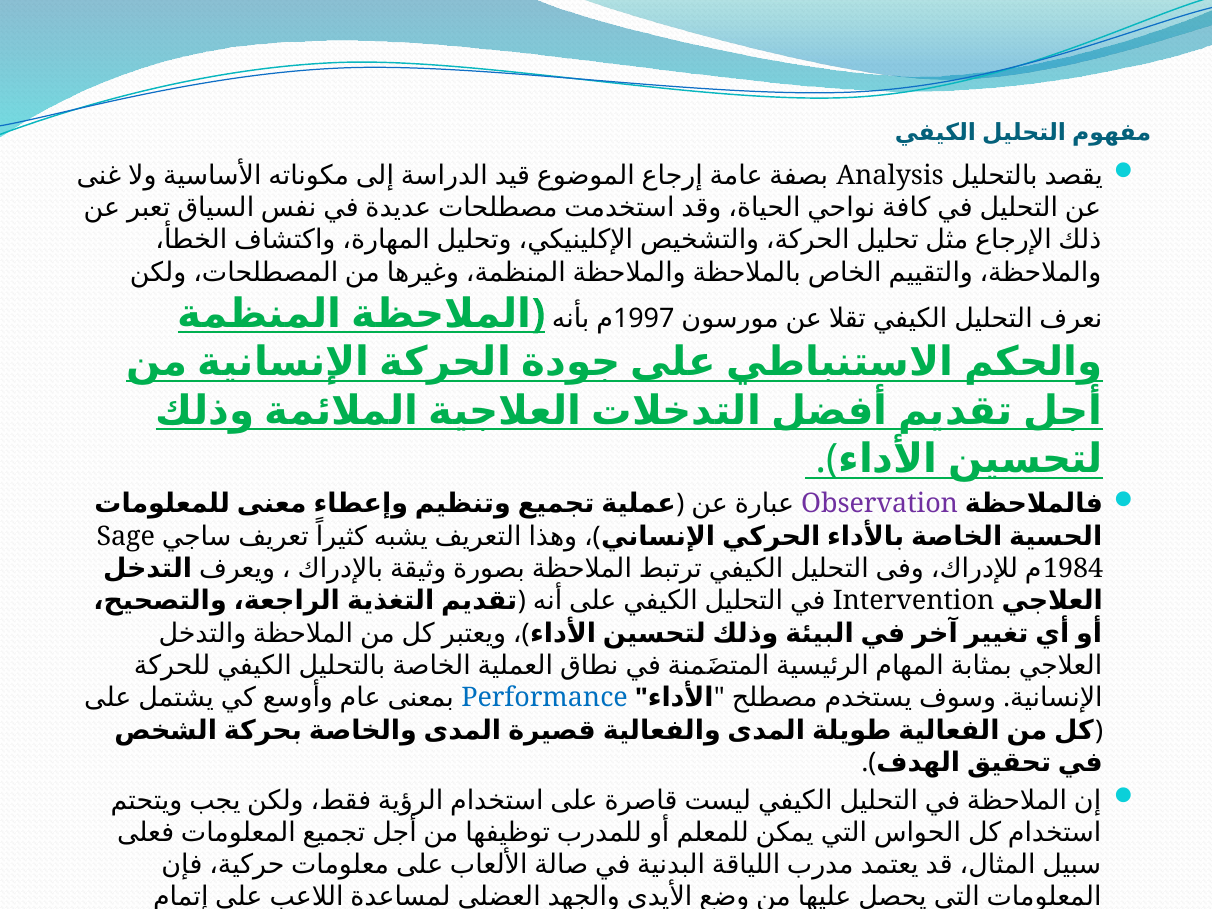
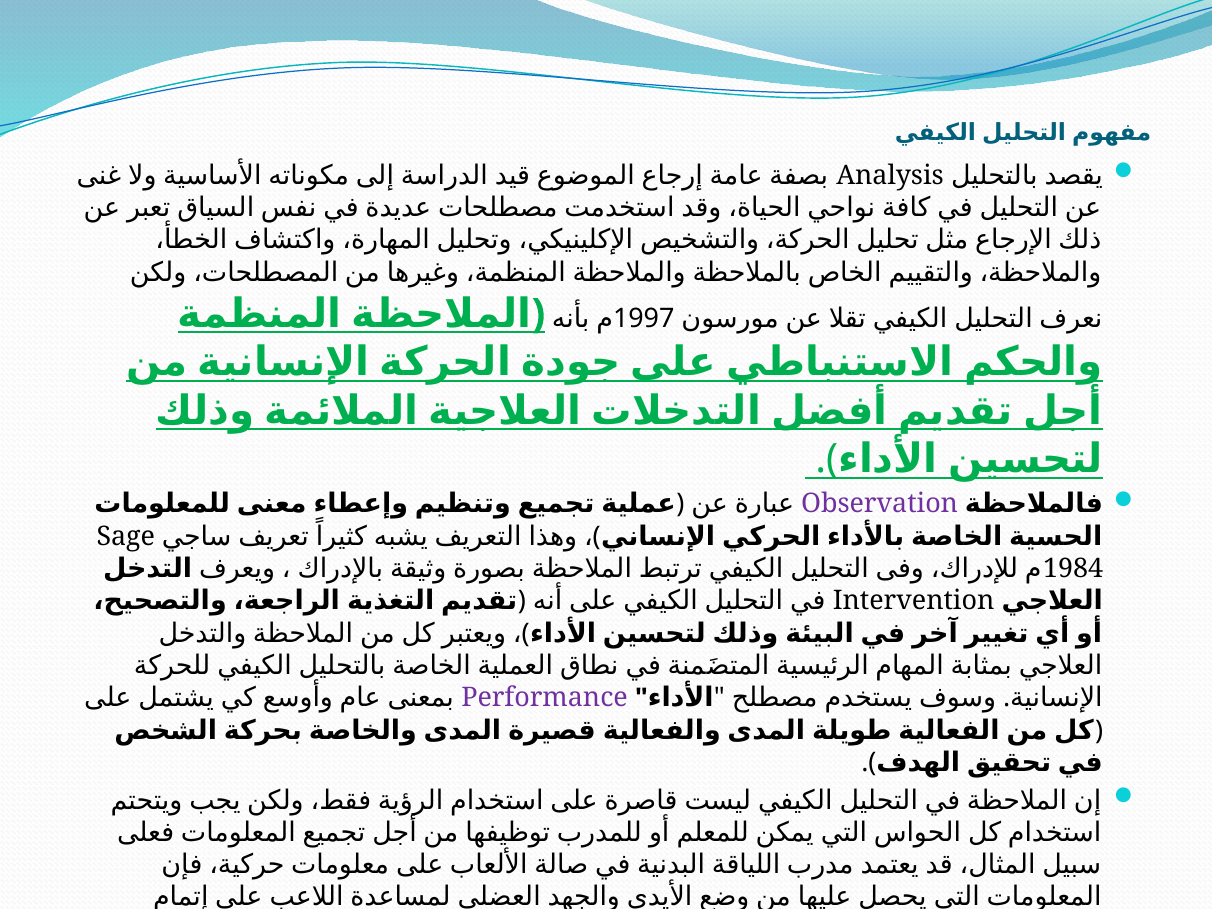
Performance colour: blue -> purple
